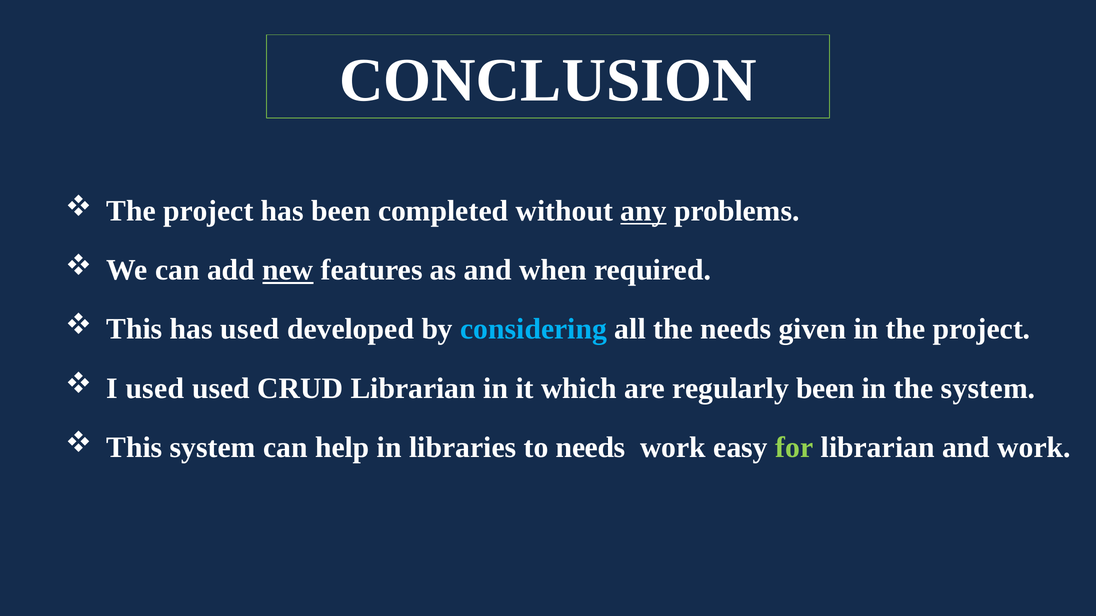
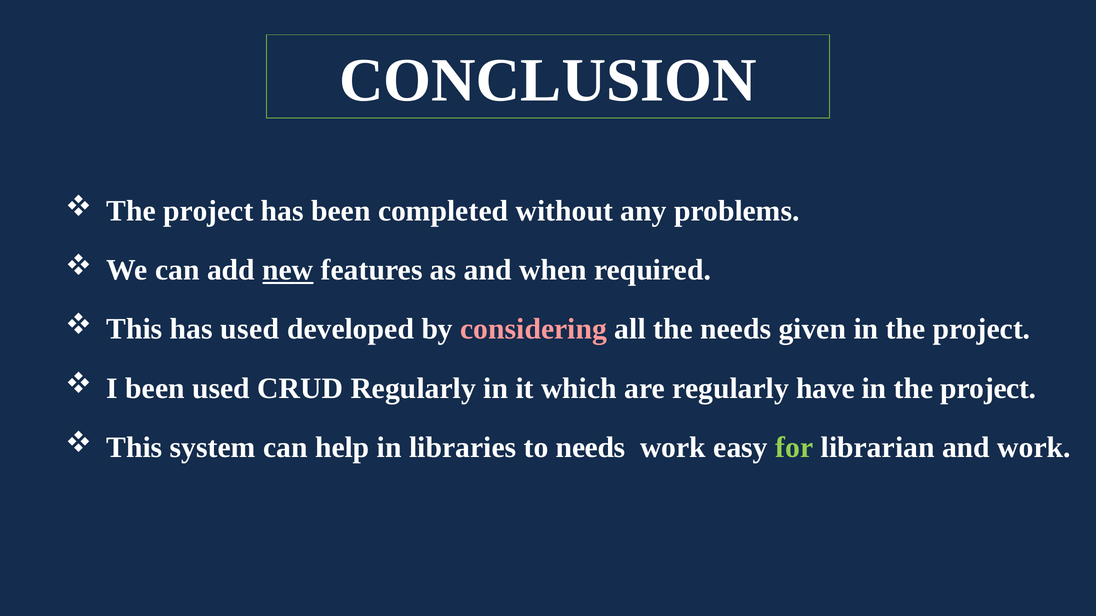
any underline: present -> none
considering colour: light blue -> pink
I used: used -> been
CRUD Librarian: Librarian -> Regularly
regularly been: been -> have
system at (988, 389): system -> project
